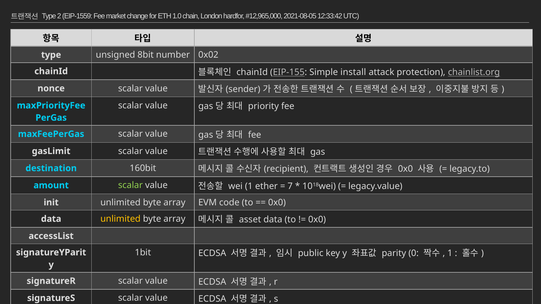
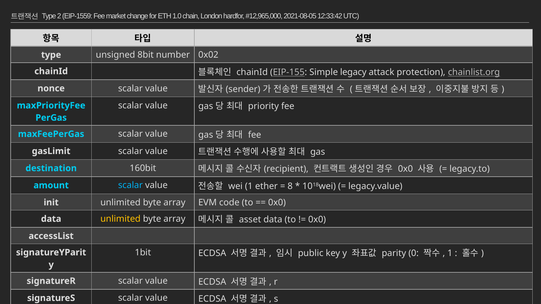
install: install -> legacy
scalar at (130, 186) colour: light green -> light blue
7: 7 -> 8
